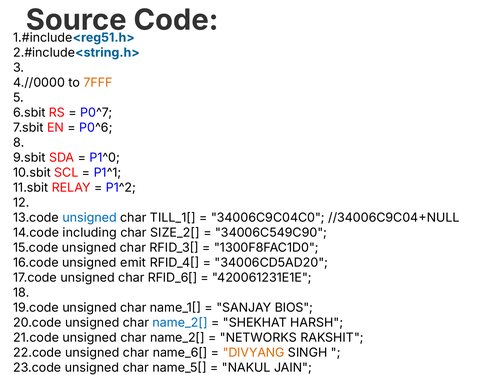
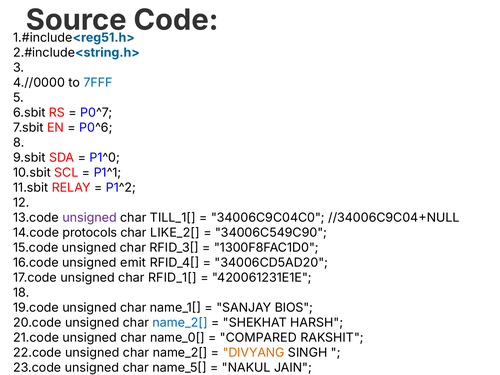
7FFF colour: orange -> blue
unsigned at (90, 218) colour: blue -> purple
including: including -> protocols
SIZE_2[: SIZE_2[ -> LIKE_2[
RFID_6[: RFID_6[ -> RFID_1[
name_2[ at (177, 338): name_2[ -> name_0[
NETWORKS: NETWORKS -> COMPARED
name_6[ at (180, 353): name_6[ -> name_2[
